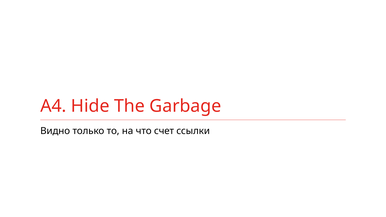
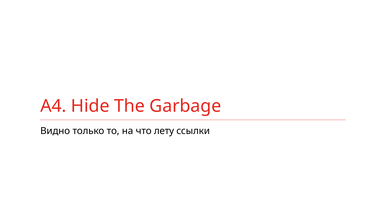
счет: счет -> лету
